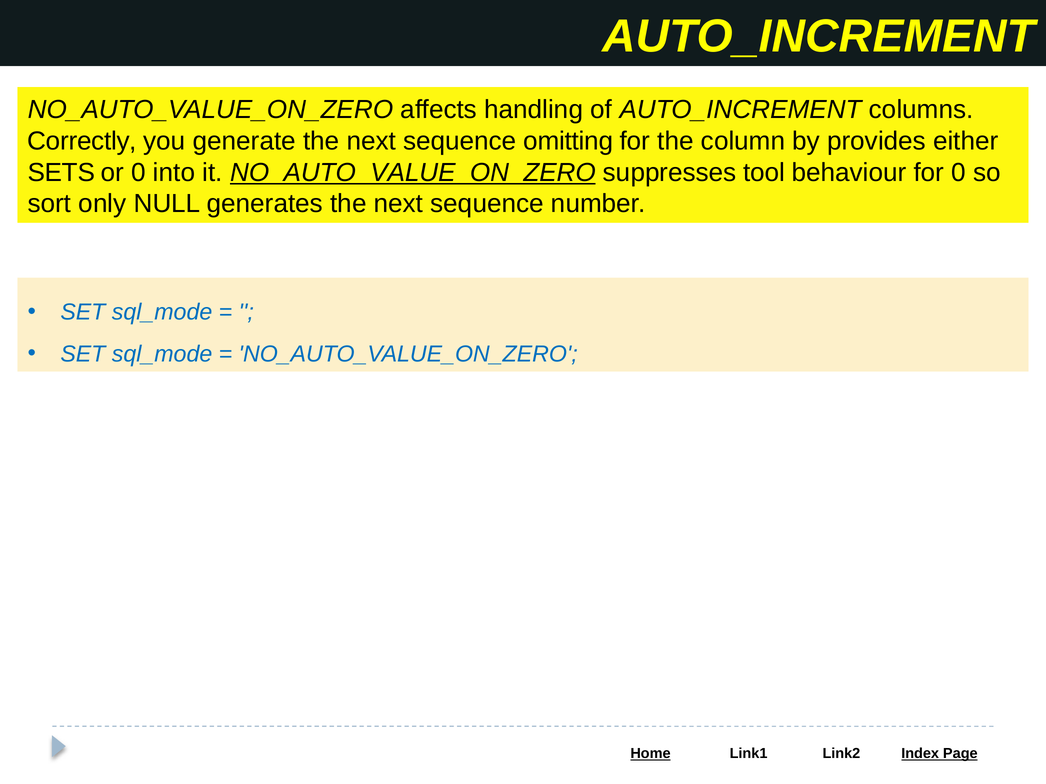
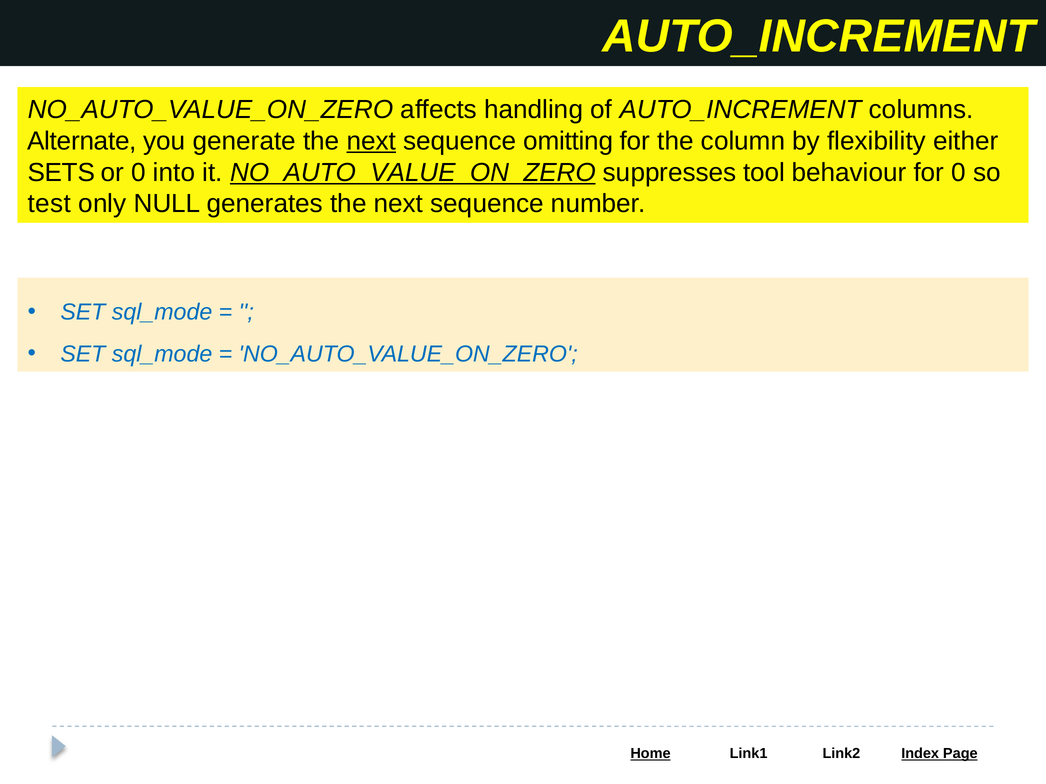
Correctly: Correctly -> Alternate
next at (371, 141) underline: none -> present
provides: provides -> flexibility
sort: sort -> test
